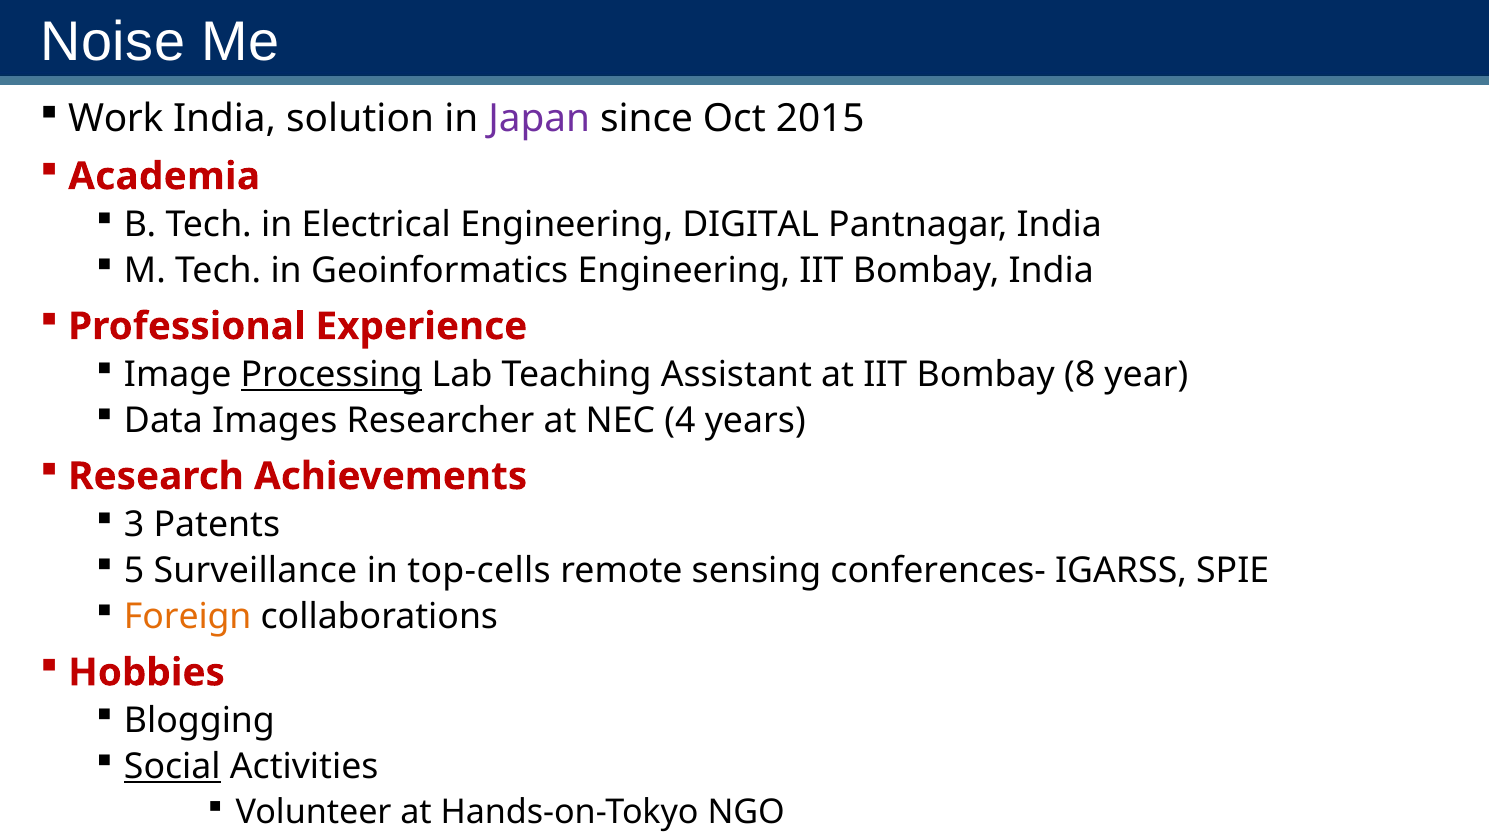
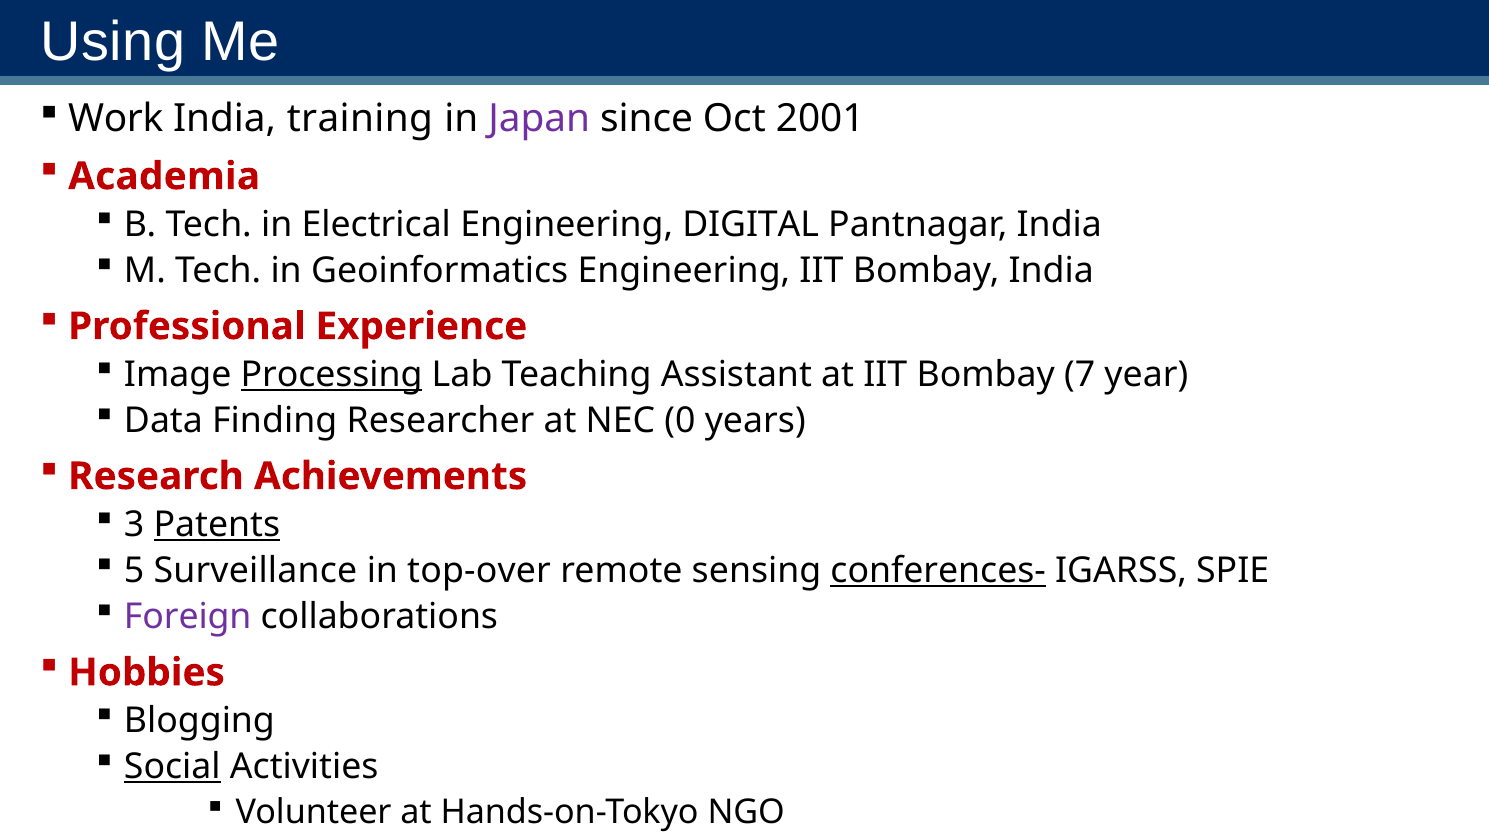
Noise: Noise -> Using
solution: solution -> training
2015: 2015 -> 2001
8: 8 -> 7
Images: Images -> Finding
4: 4 -> 0
Patents underline: none -> present
top-cells: top-cells -> top-over
conferences- underline: none -> present
Foreign colour: orange -> purple
